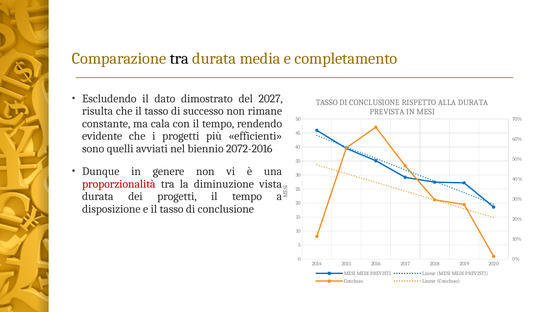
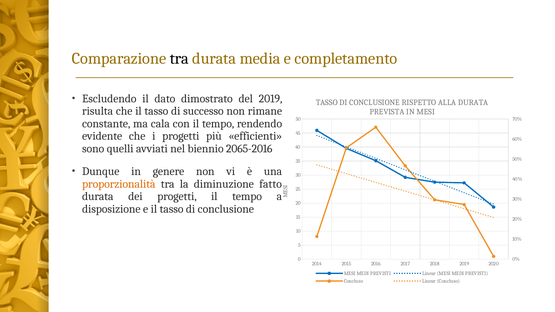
del 2027: 2027 -> 2019
2072-2016: 2072-2016 -> 2065-2016
proporzionalità colour: red -> orange
vista: vista -> fatto
